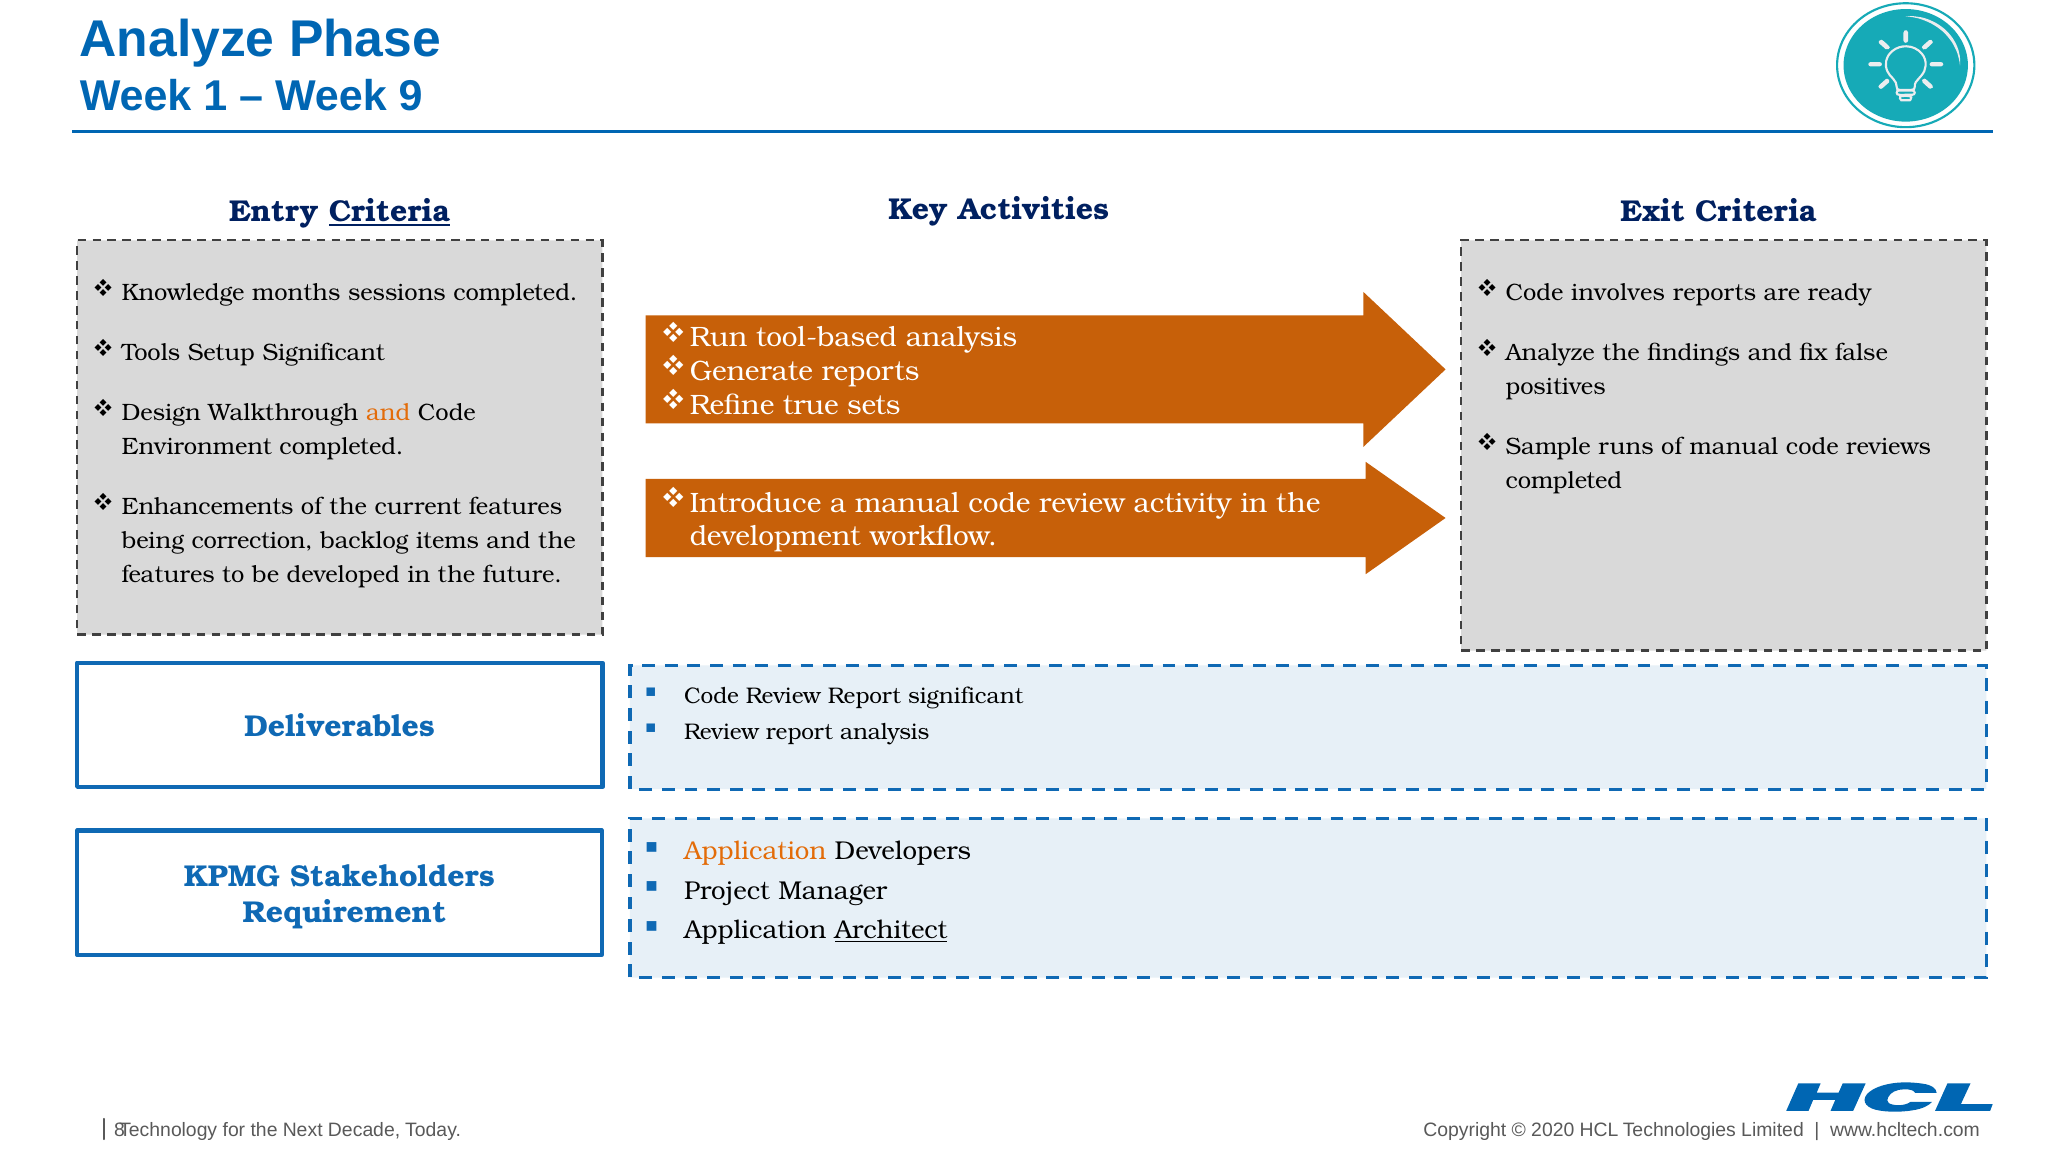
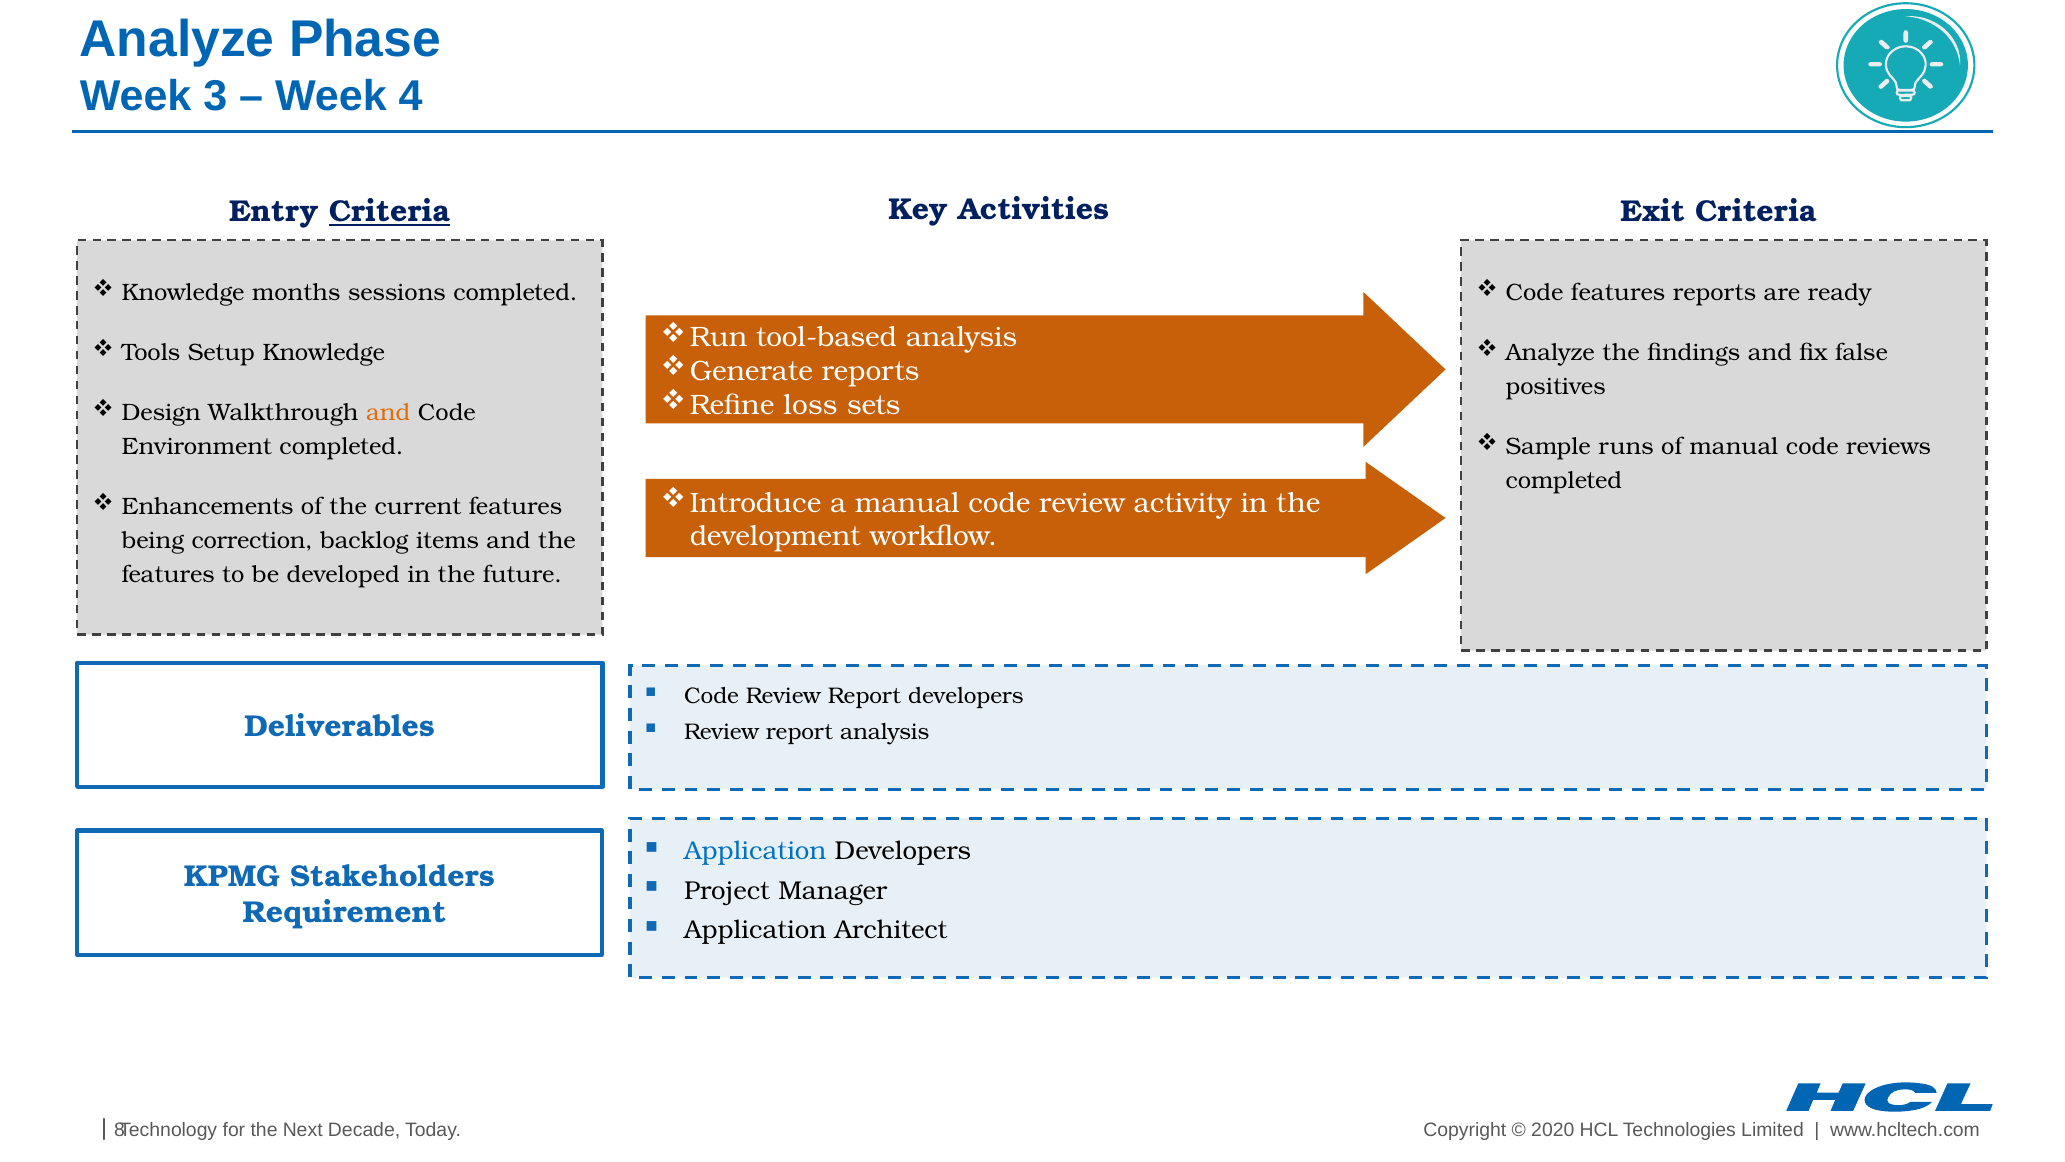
1: 1 -> 3
9: 9 -> 4
Code involves: involves -> features
Setup Significant: Significant -> Knowledge
true: true -> loss
Report significant: significant -> developers
Application at (755, 851) colour: orange -> blue
Architect underline: present -> none
